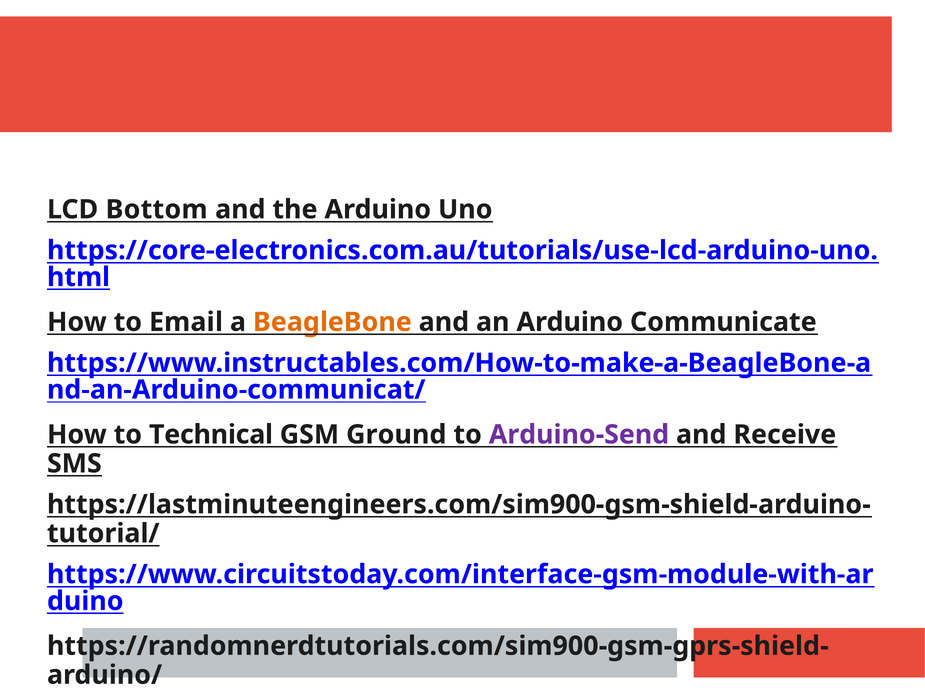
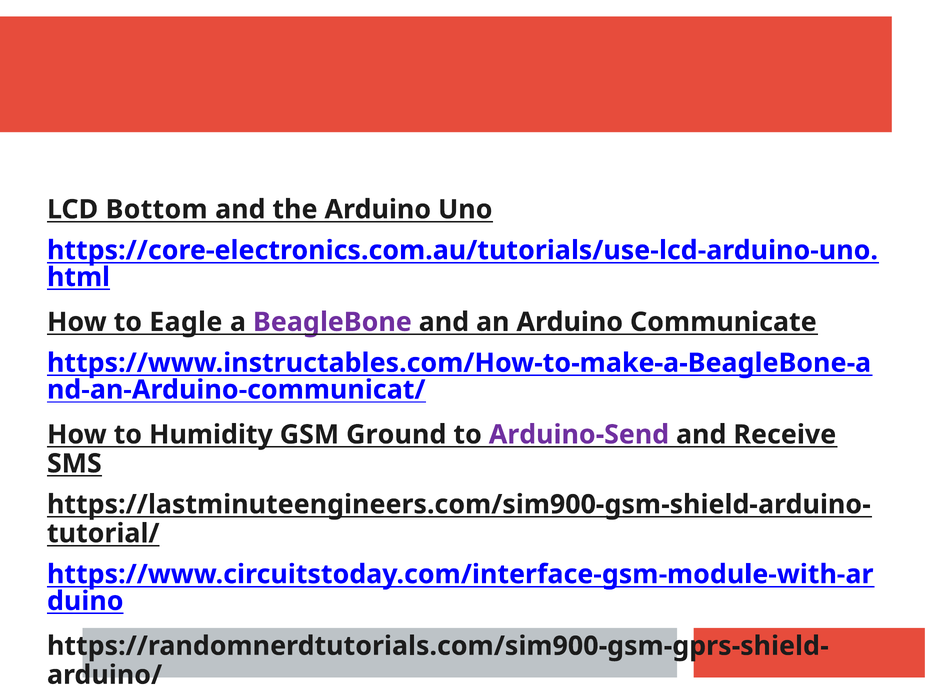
Email: Email -> Eagle
BeagleBone colour: orange -> purple
Technical: Technical -> Humidity
